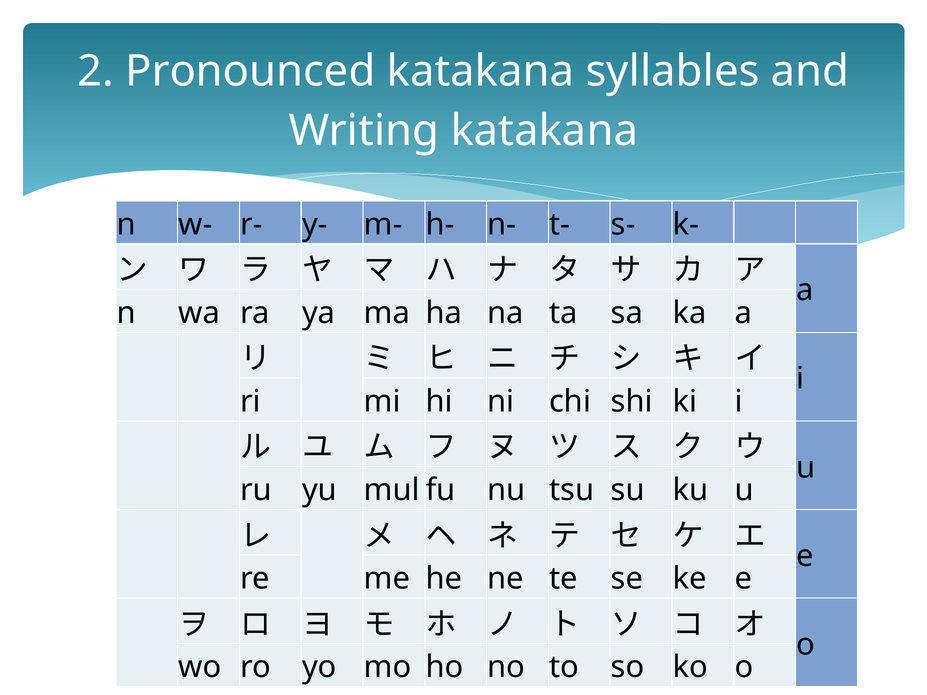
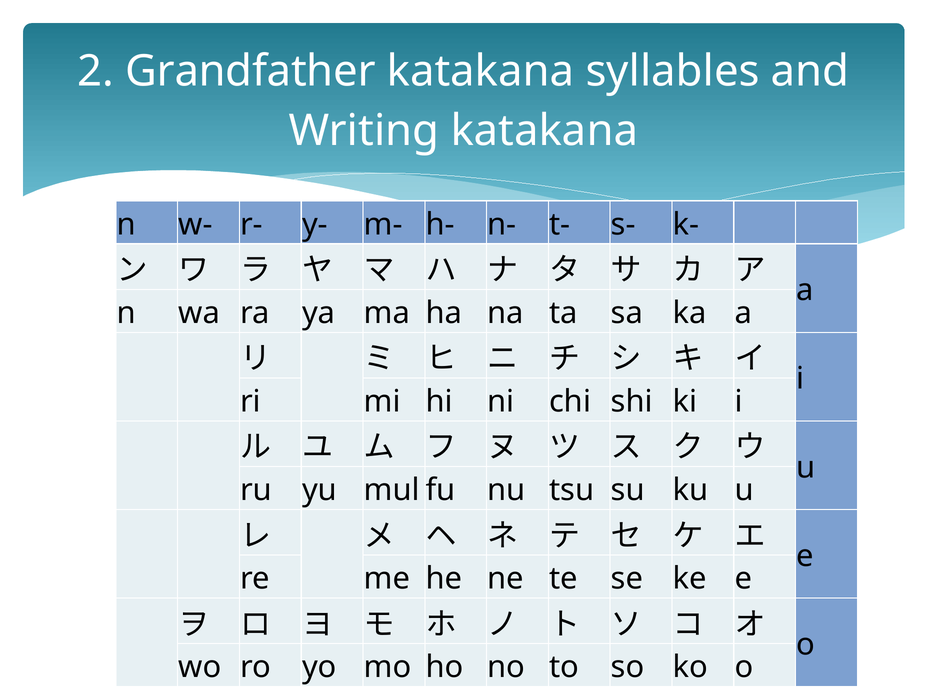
Pronounced: Pronounced -> Grandfather
